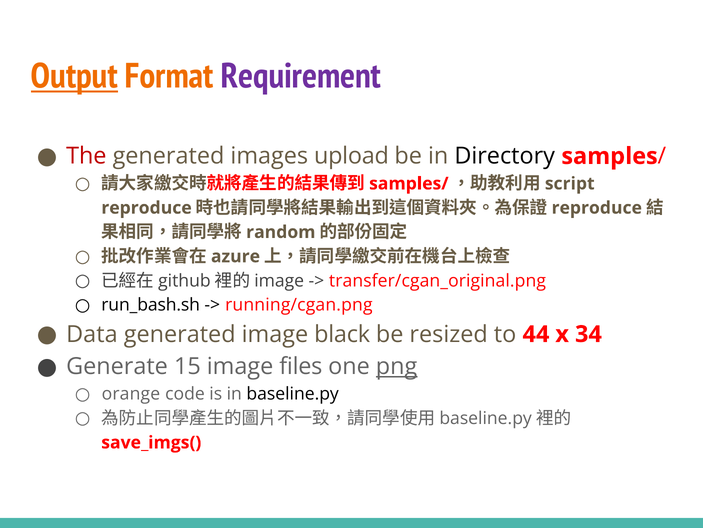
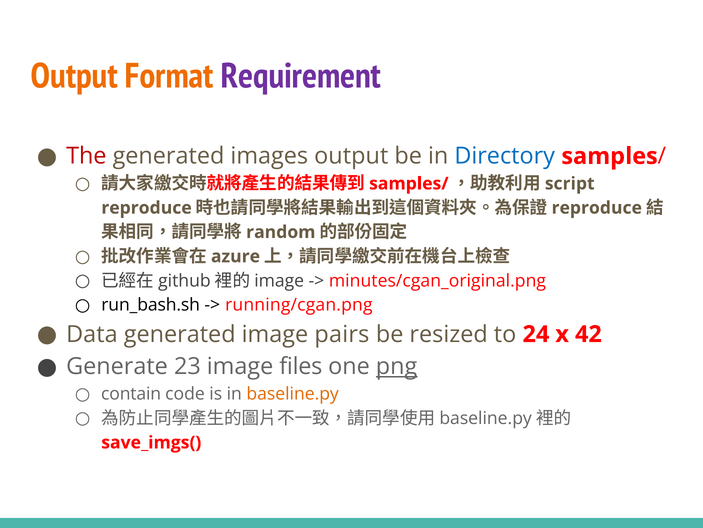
Output at (74, 76) underline: present -> none
images upload: upload -> output
Directory colour: black -> blue
transfer/cgan_original.png: transfer/cgan_original.png -> minutes/cgan_original.png
black: black -> pairs
44: 44 -> 24
34: 34 -> 42
15: 15 -> 23
orange: orange -> contain
baseline.py colour: black -> orange
